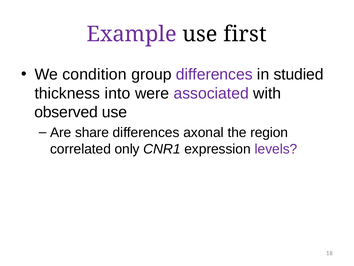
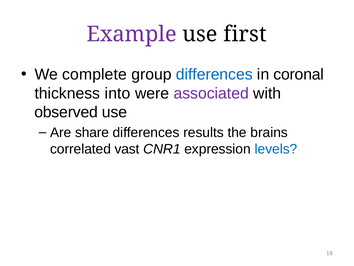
condition: condition -> complete
differences at (214, 74) colour: purple -> blue
studied: studied -> coronal
axonal: axonal -> results
region: region -> brains
only: only -> vast
levels colour: purple -> blue
